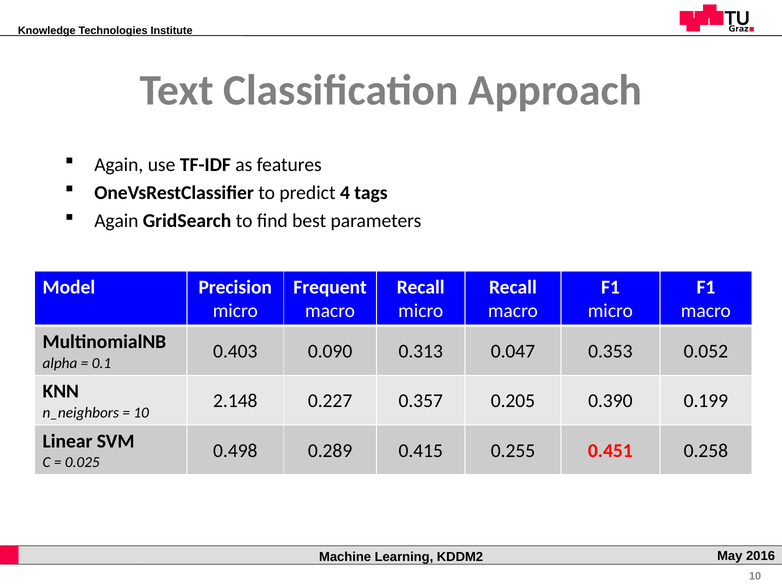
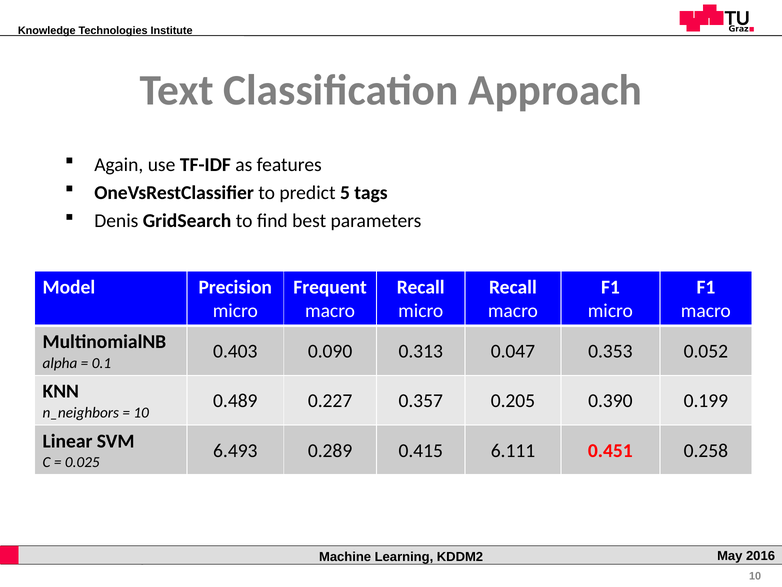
4: 4 -> 5
Again at (116, 221): Again -> Denis
2.148: 2.148 -> 0.489
0.498: 0.498 -> 6.493
0.255: 0.255 -> 6.111
